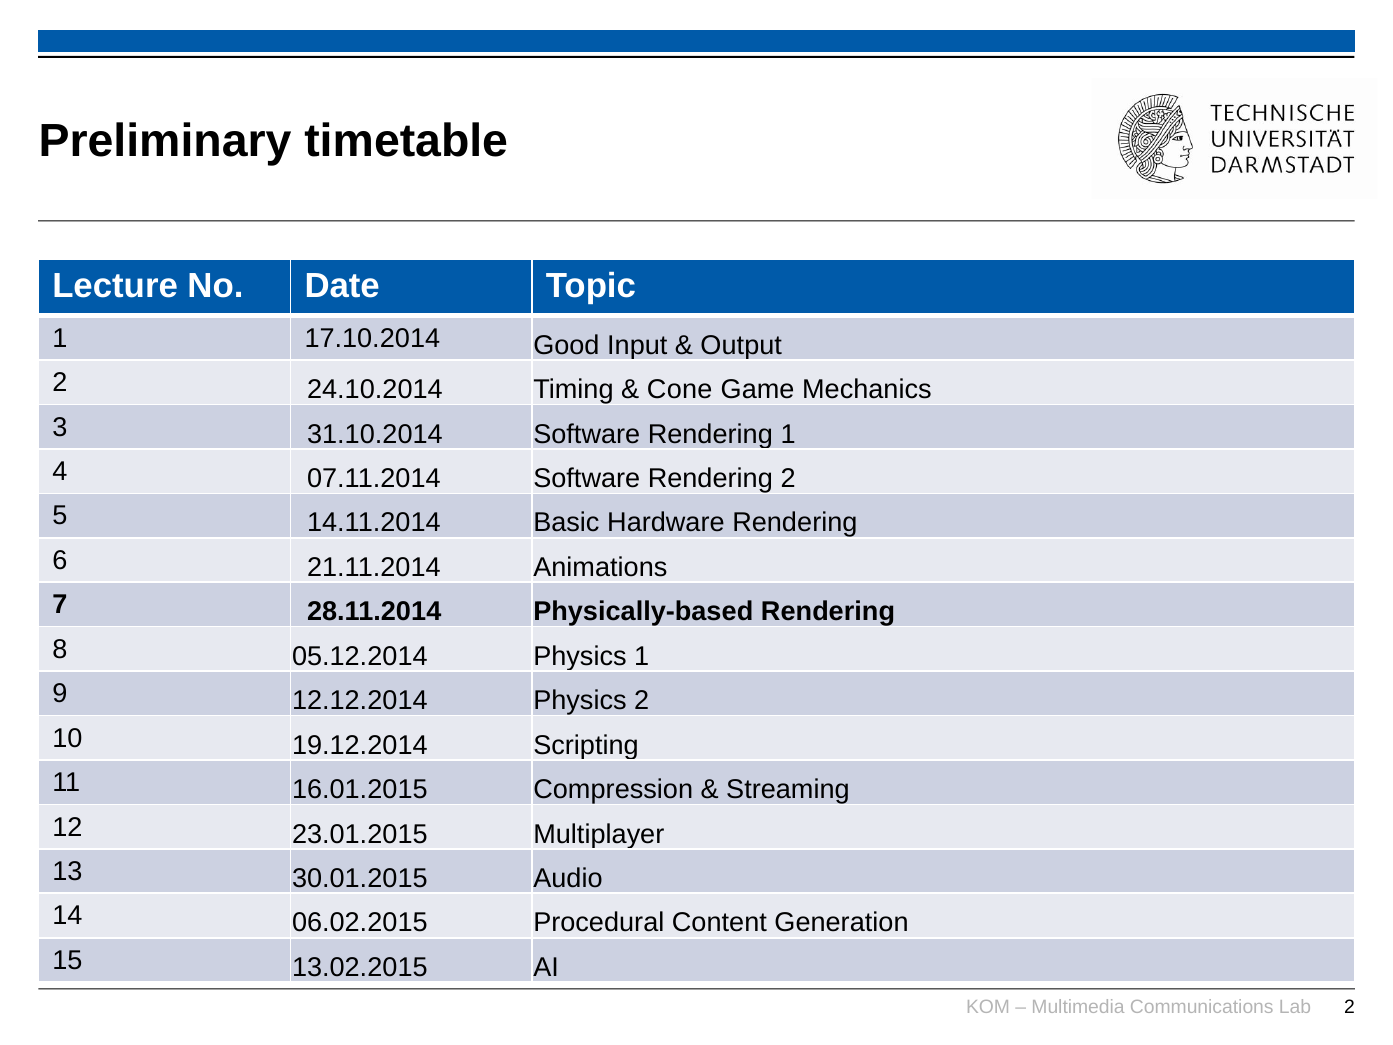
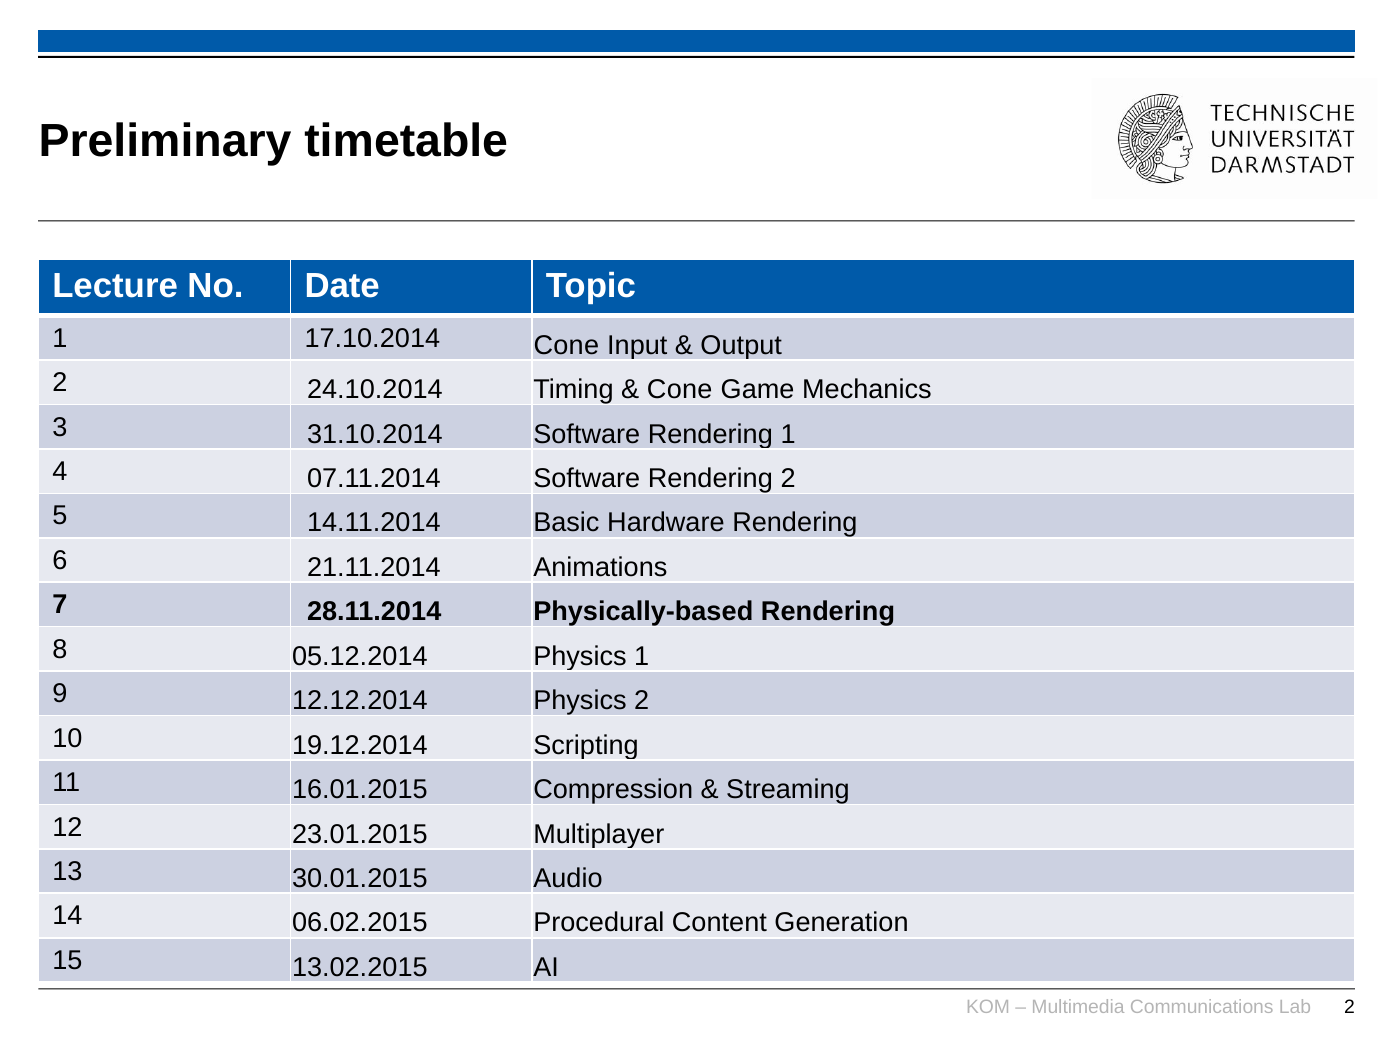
17.10.2014 Good: Good -> Cone
